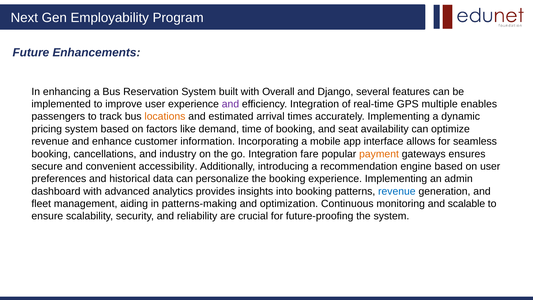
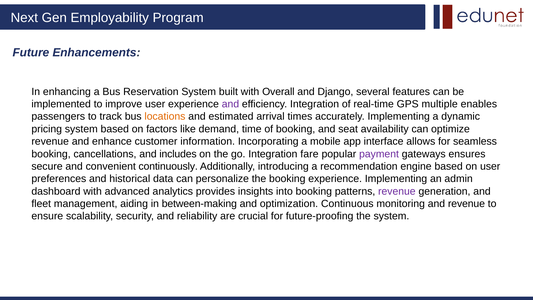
industry: industry -> includes
payment colour: orange -> purple
accessibility: accessibility -> continuously
revenue at (397, 191) colour: blue -> purple
patterns-making: patterns-making -> between-making
and scalable: scalable -> revenue
